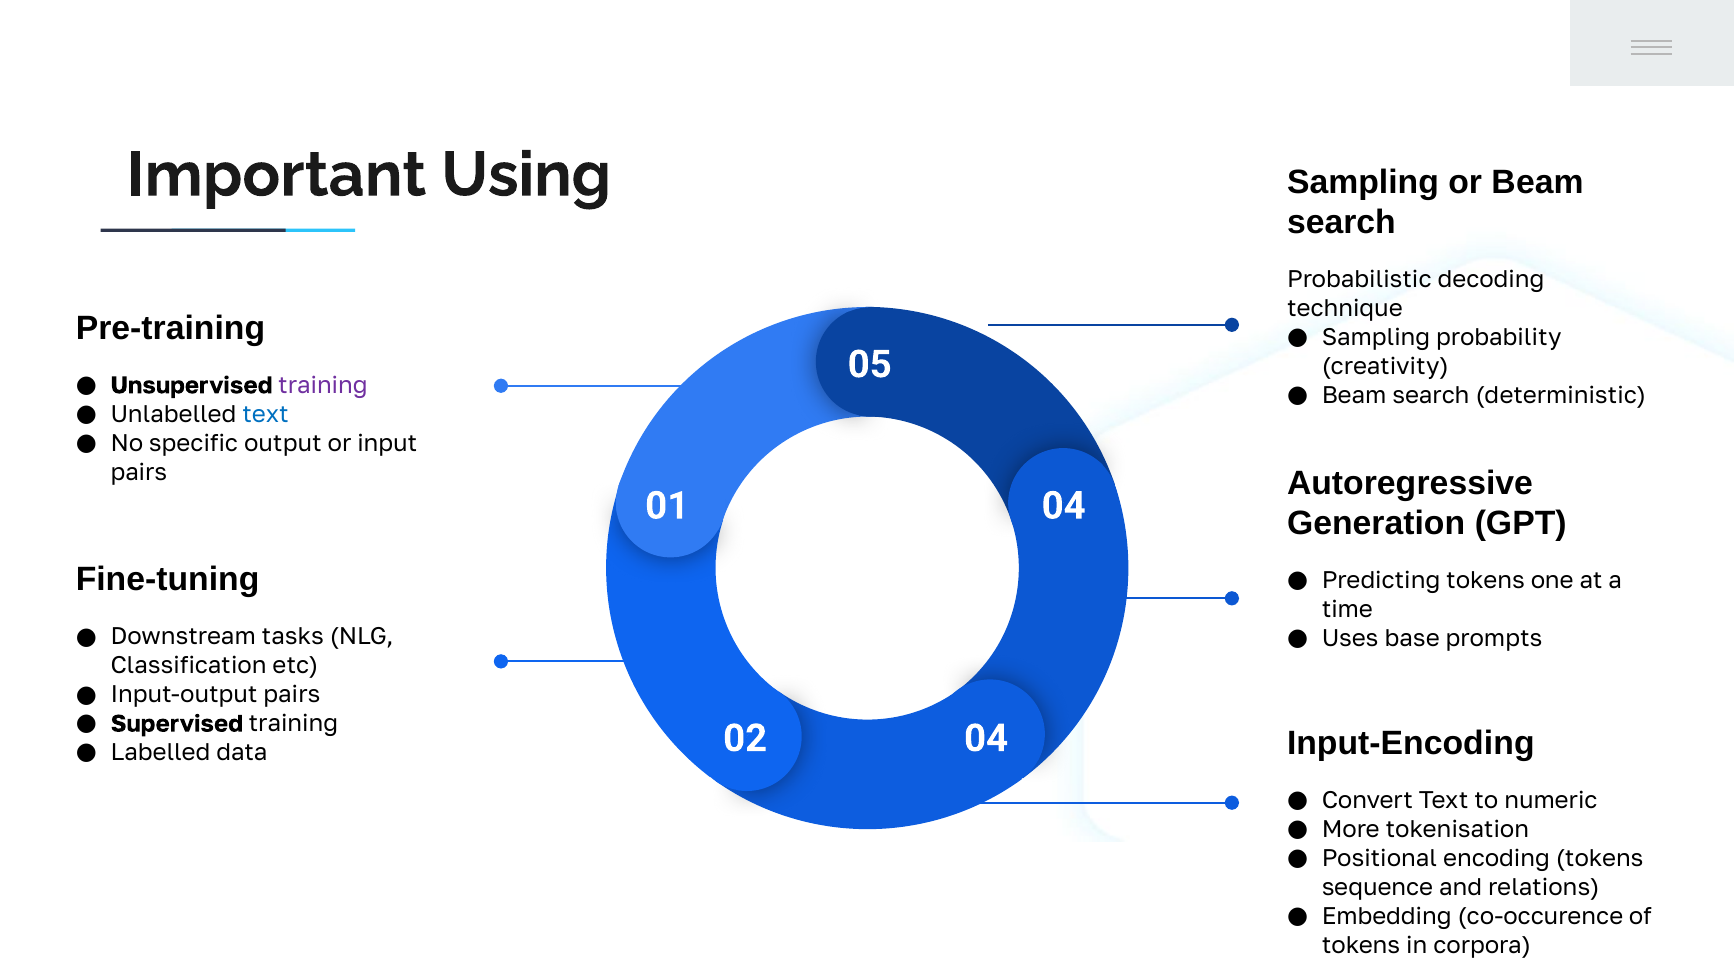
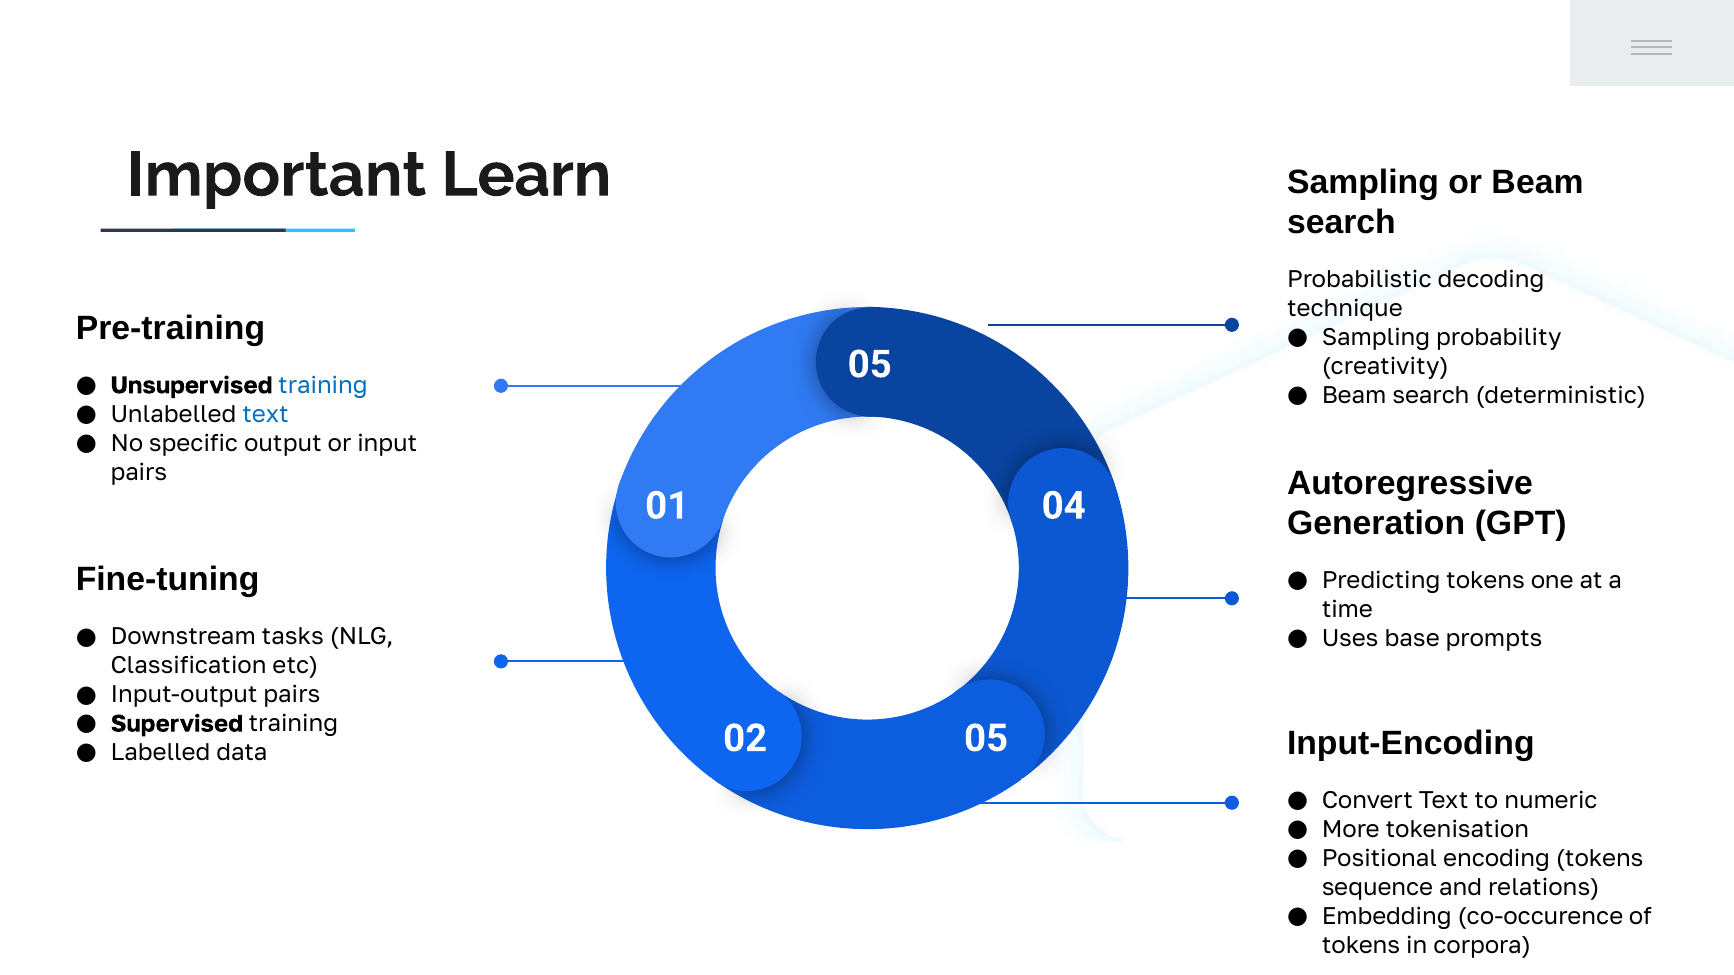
Using: Using -> Learn
training at (323, 386) colour: purple -> blue
02 04: 04 -> 05
